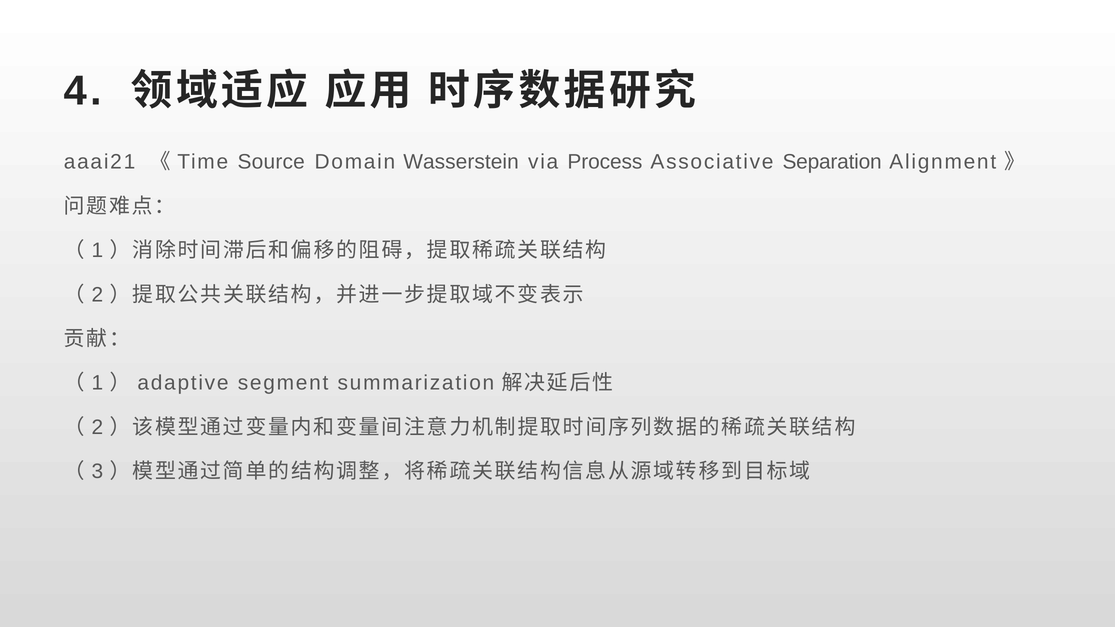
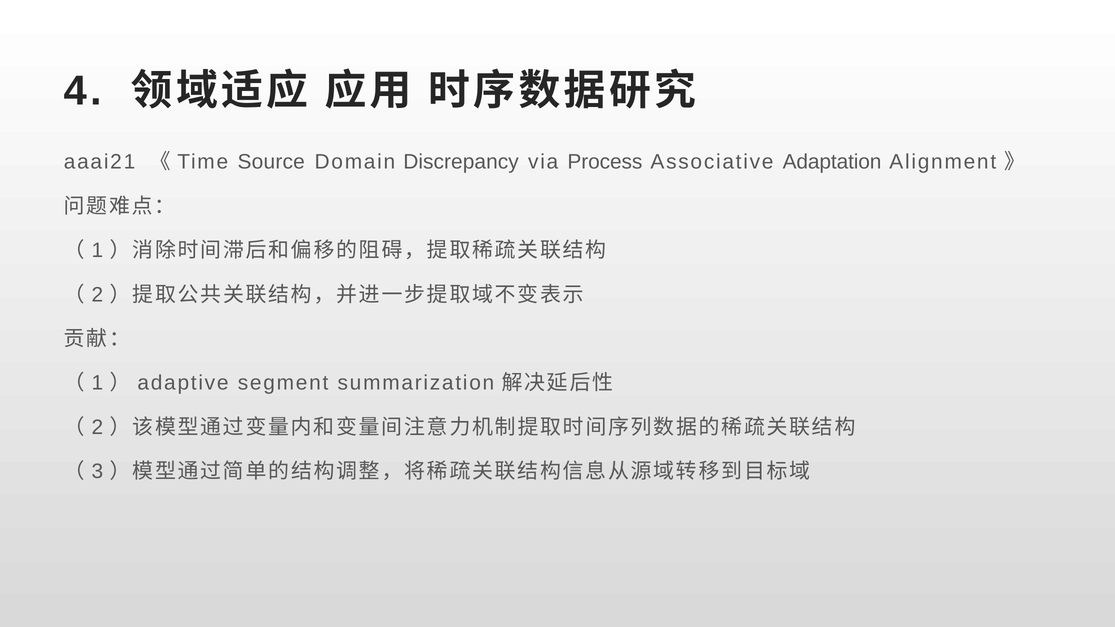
Wasserstein: Wasserstein -> Discrepancy
Separation: Separation -> Adaptation
